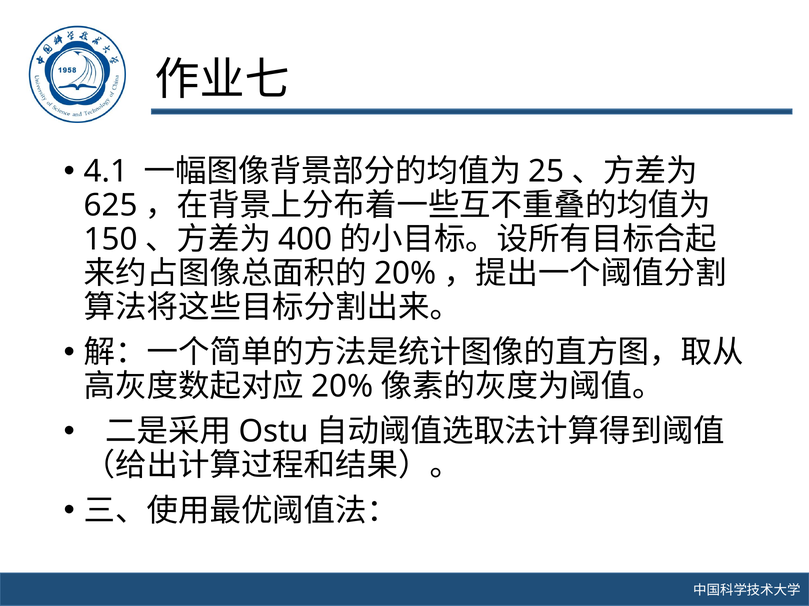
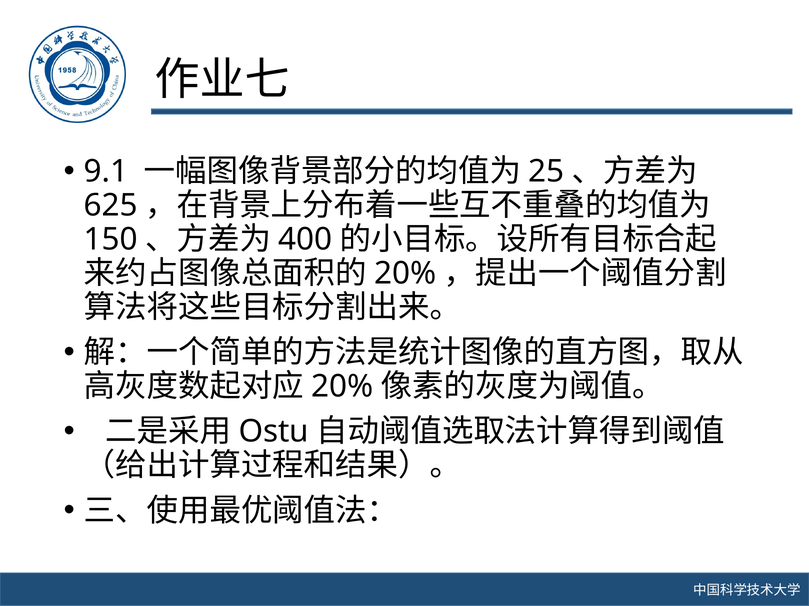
4.1: 4.1 -> 9.1
